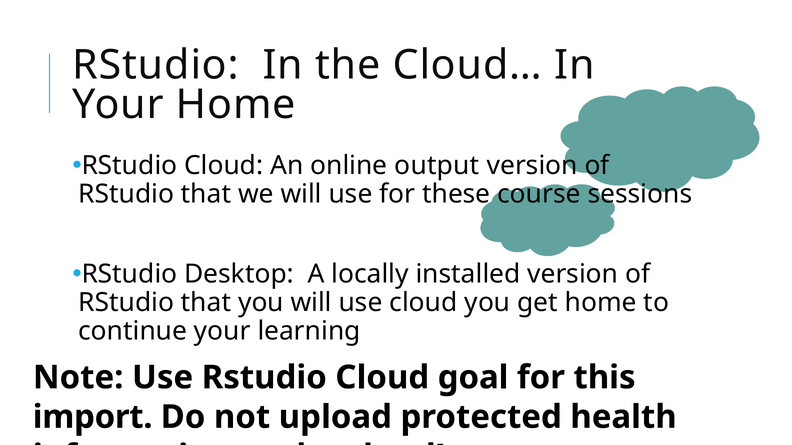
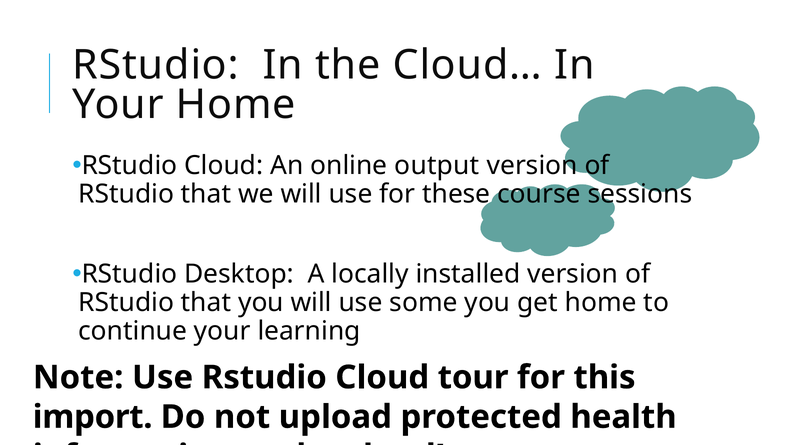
use cloud: cloud -> some
goal: goal -> tour
